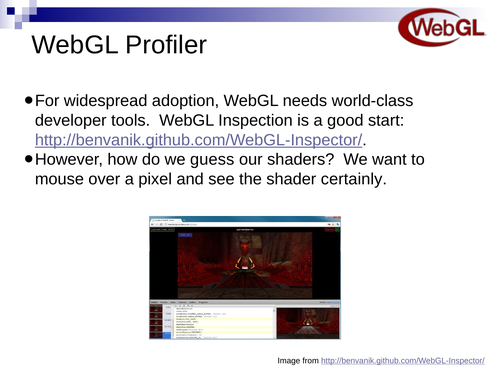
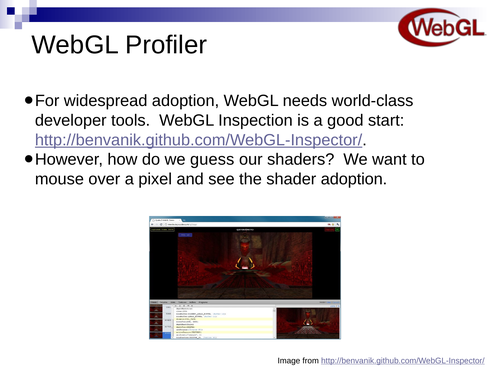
shader certainly: certainly -> adoption
